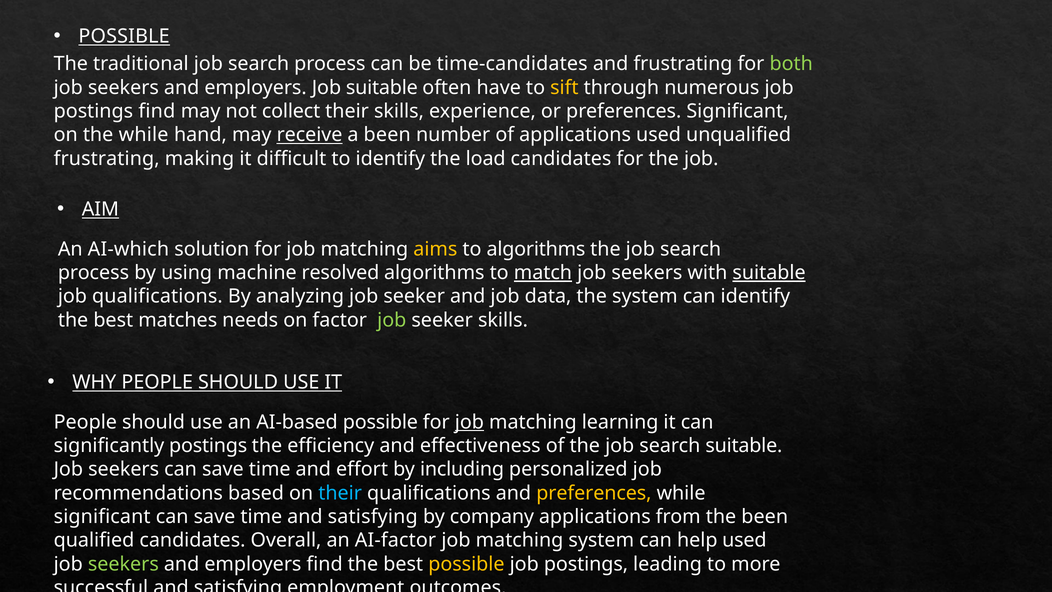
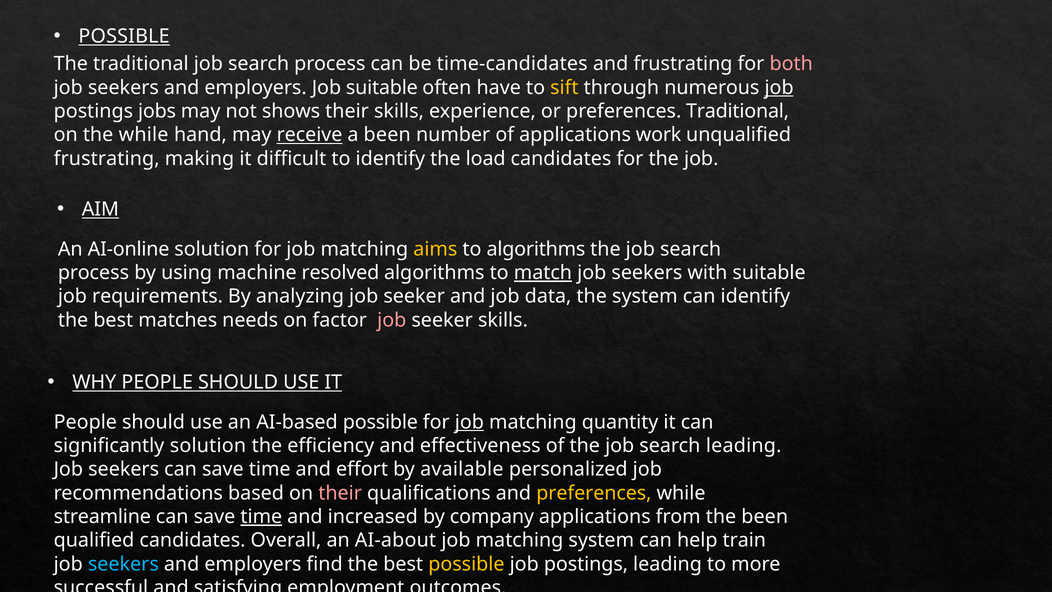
both colour: light green -> pink
job at (779, 88) underline: none -> present
postings find: find -> jobs
collect: collect -> shows
preferences Significant: Significant -> Traditional
applications used: used -> work
AI-which: AI-which -> AI-online
suitable at (769, 273) underline: present -> none
job qualifications: qualifications -> requirements
job at (392, 320) colour: light green -> pink
learning: learning -> quantity
significantly postings: postings -> solution
search suitable: suitable -> leading
including: including -> available
their at (340, 493) colour: light blue -> pink
significant at (102, 517): significant -> streamline
time at (261, 517) underline: none -> present
satisfying at (373, 517): satisfying -> increased
AI-factor: AI-factor -> AI-about
help used: used -> train
seekers at (123, 564) colour: light green -> light blue
